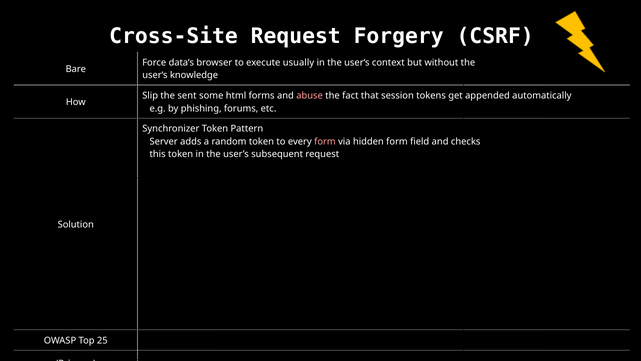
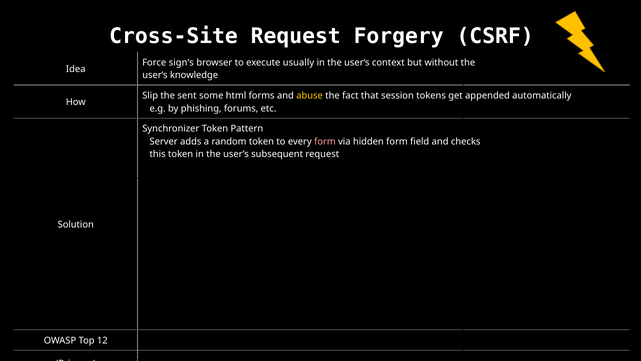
data‘s: data‘s -> sign‘s
Bare: Bare -> Idea
abuse colour: pink -> yellow
25: 25 -> 12
